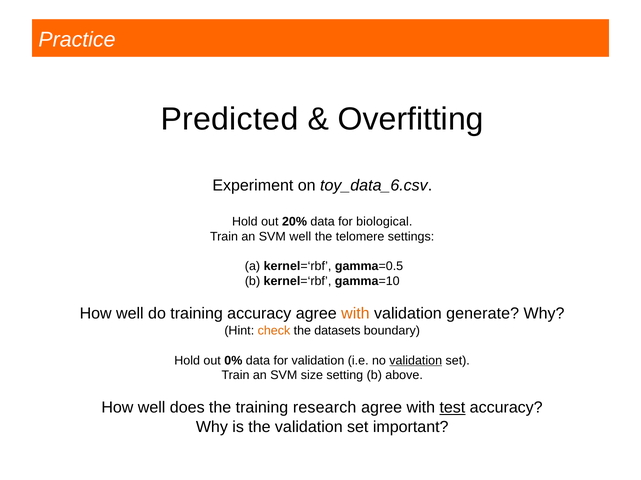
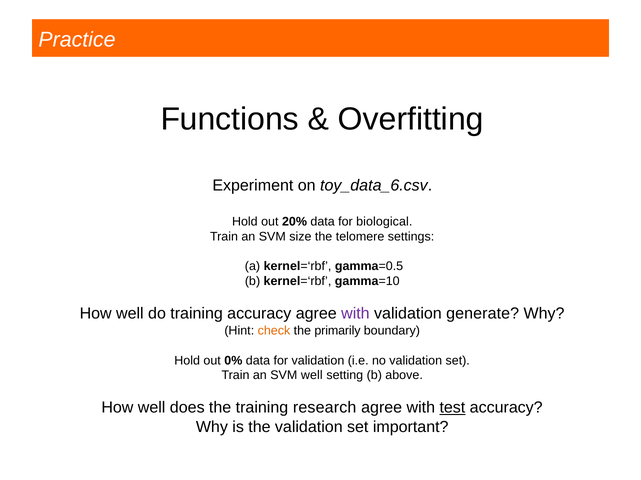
Predicted: Predicted -> Functions
SVM well: well -> size
with at (355, 314) colour: orange -> purple
datasets: datasets -> primarily
validation at (416, 361) underline: present -> none
SVM size: size -> well
